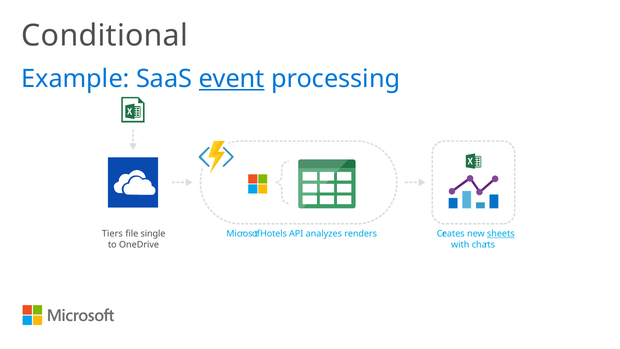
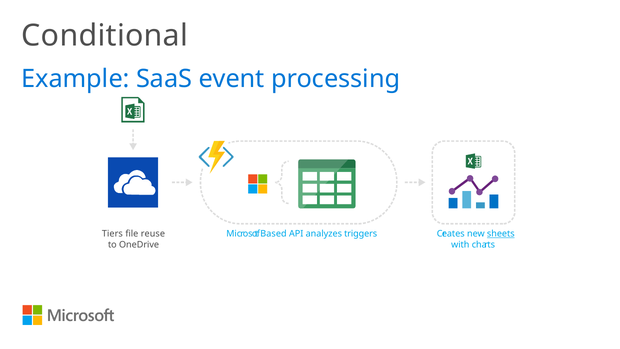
event underline: present -> none
single: single -> reuse
Hotels: Hotels -> Based
renders: renders -> triggers
